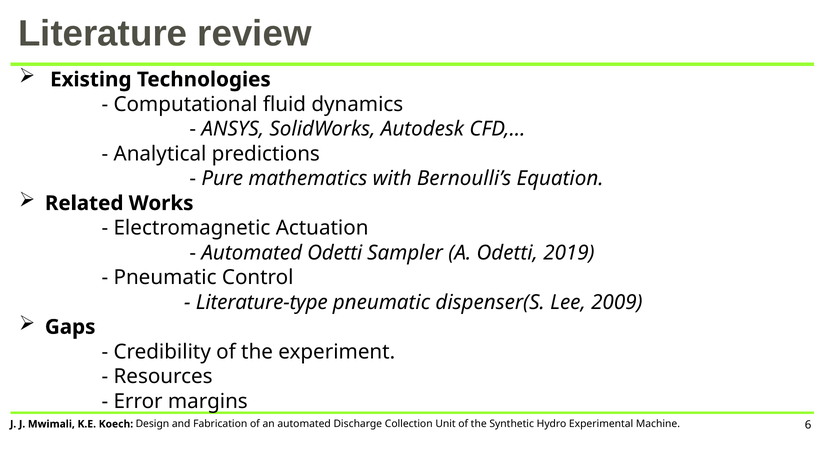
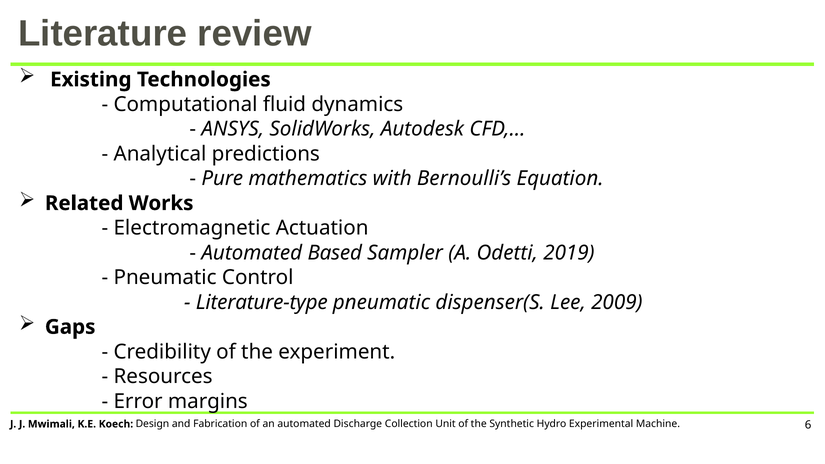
Automated Odetti: Odetti -> Based
